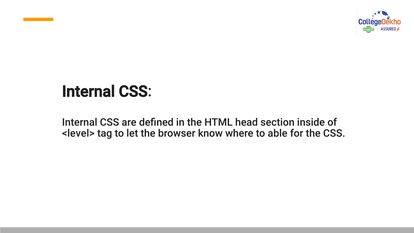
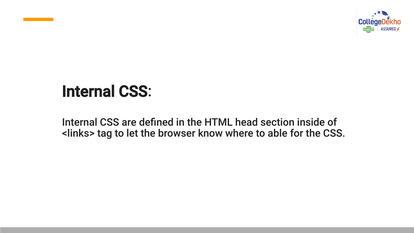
<level>: <level> -> <links>
